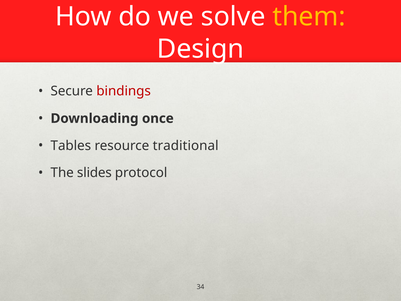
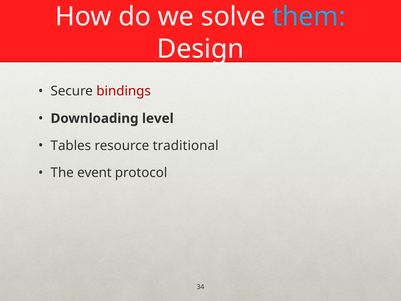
them colour: yellow -> light blue
once: once -> level
slides: slides -> event
